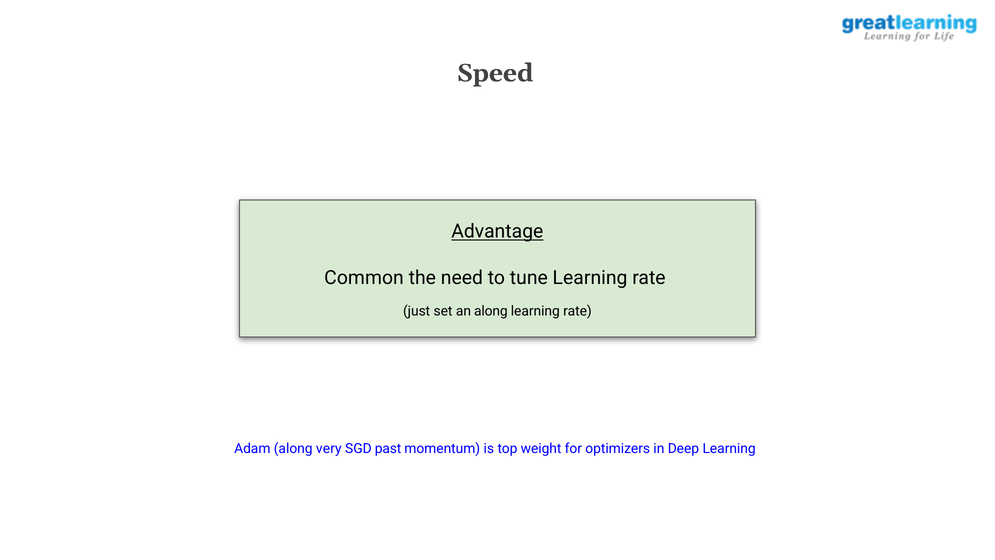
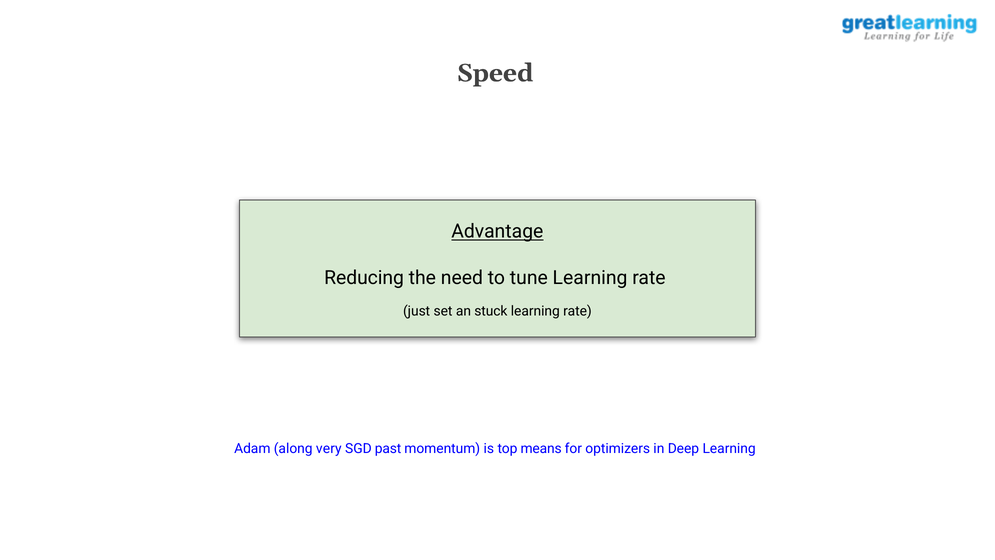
Common: Common -> Reducing
an along: along -> stuck
weight: weight -> means
